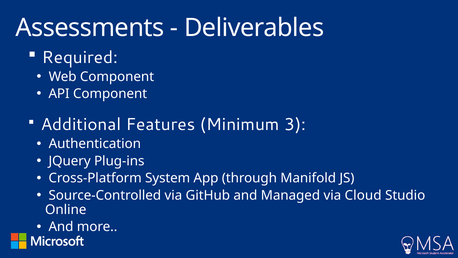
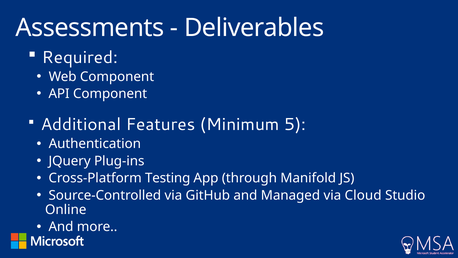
3: 3 -> 5
System: System -> Testing
